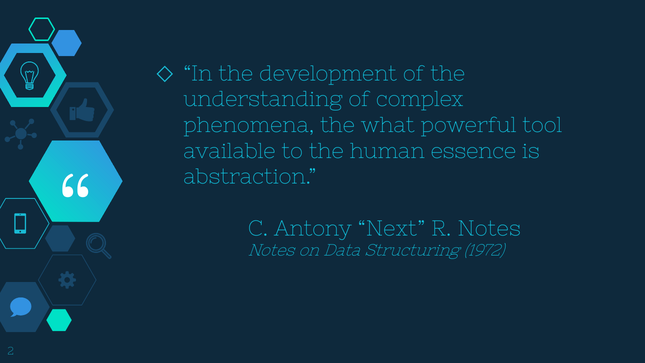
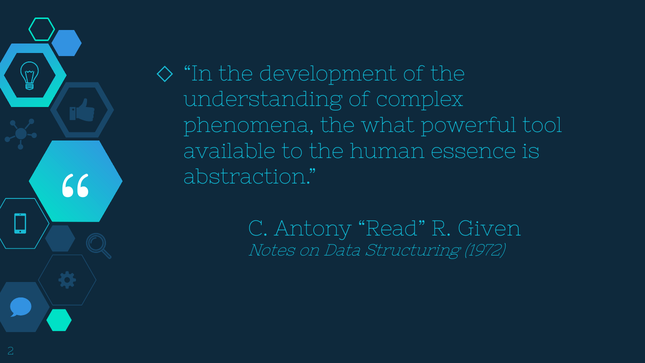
Next: Next -> Read
R Notes: Notes -> Given
